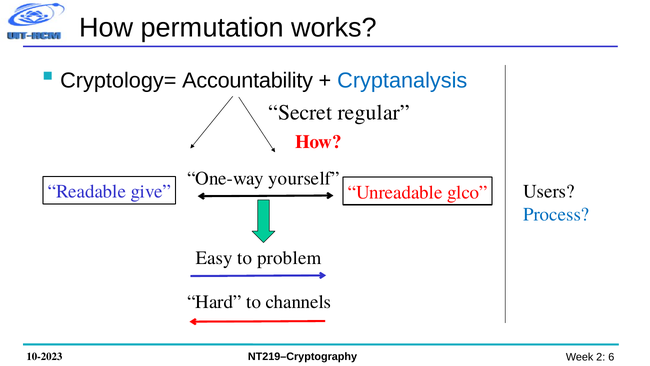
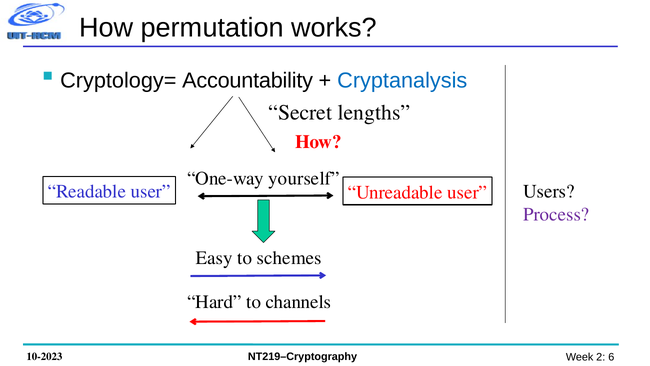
regular: regular -> lengths
Readable give: give -> user
Unreadable glco: glco -> user
Process colour: blue -> purple
problem: problem -> schemes
